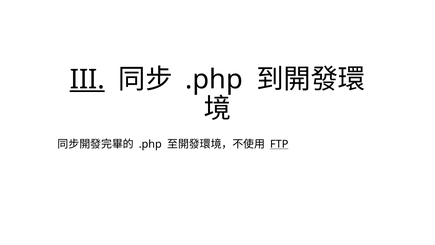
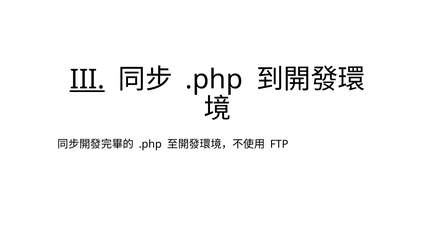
FTP underline: present -> none
